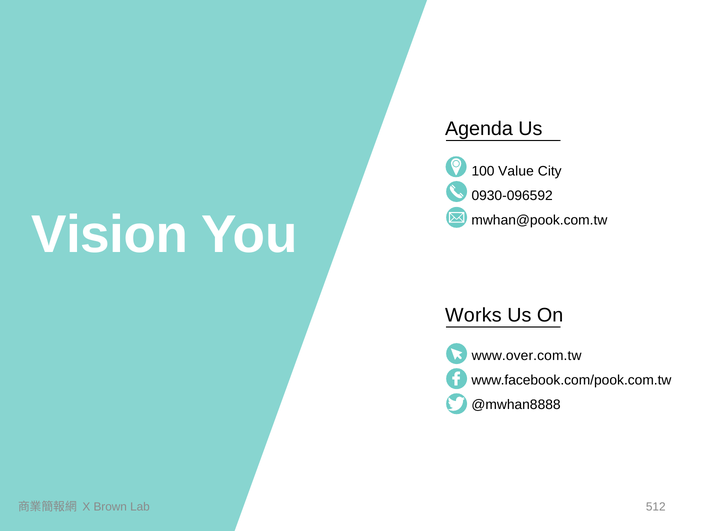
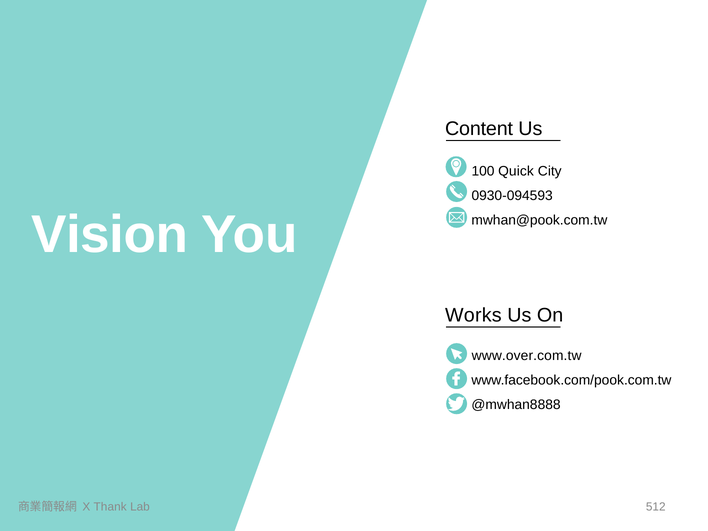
Agenda: Agenda -> Content
Value: Value -> Quick
0930-096592: 0930-096592 -> 0930-094593
Brown: Brown -> Thank
